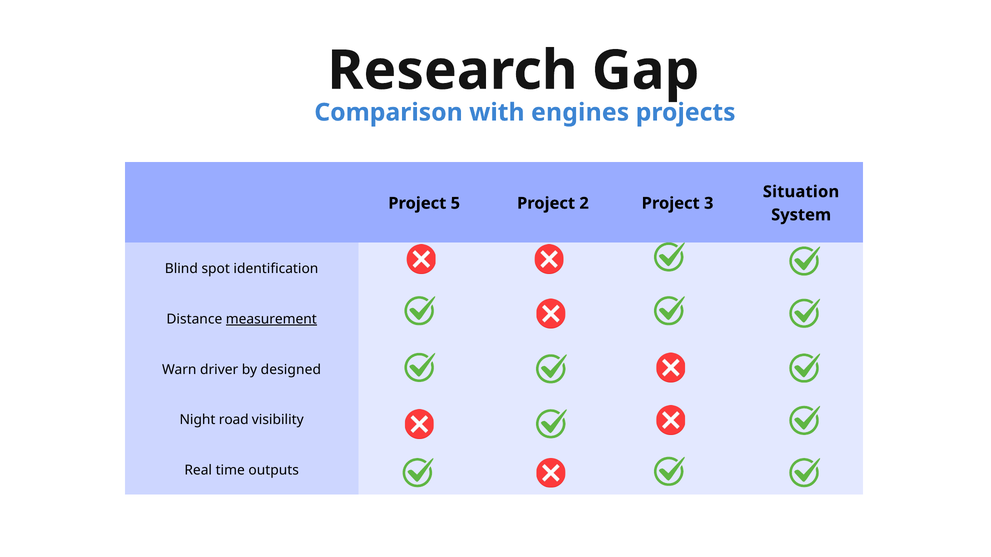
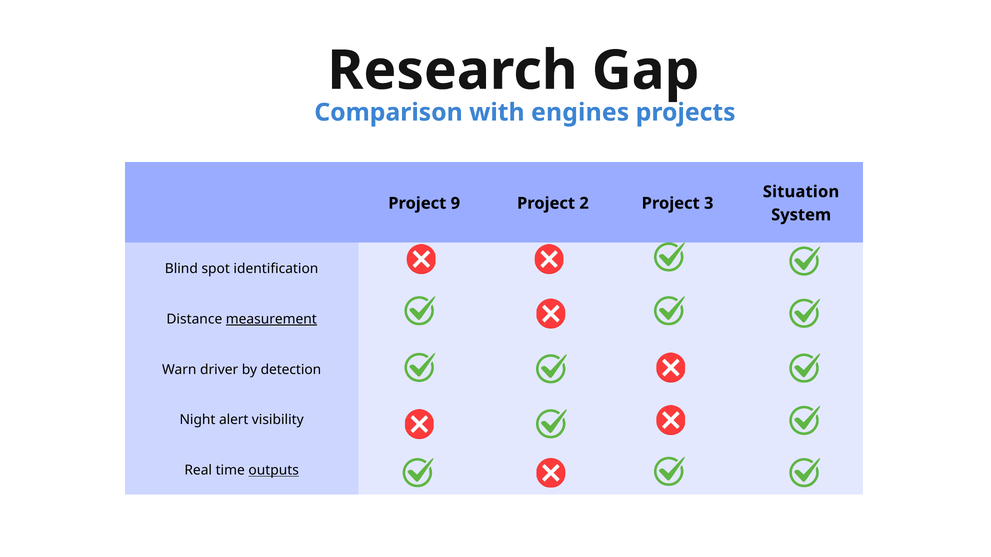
5: 5 -> 9
designed: designed -> detection
road: road -> alert
outputs underline: none -> present
